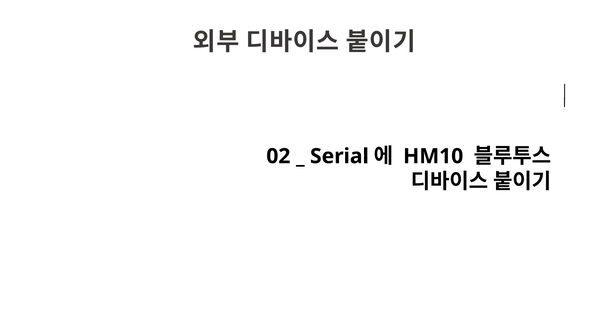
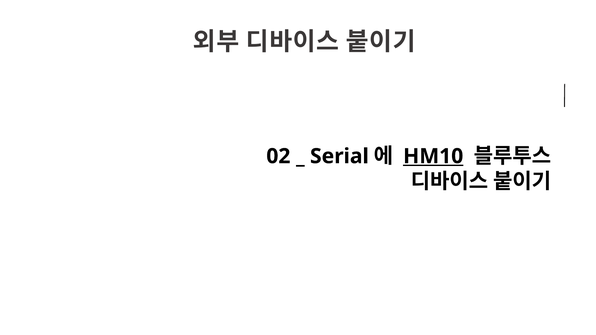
HM10 underline: none -> present
